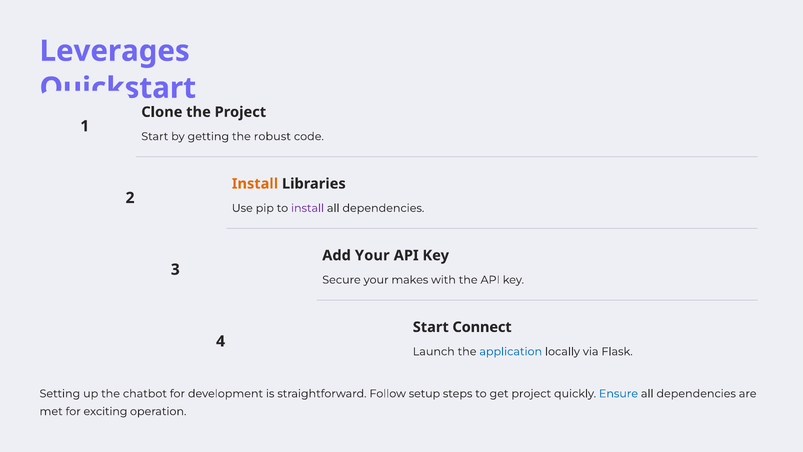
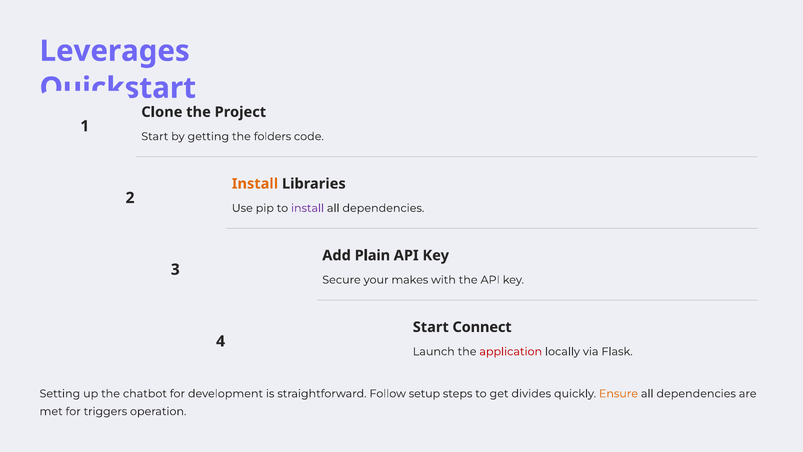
robust: robust -> folders
Add Your: Your -> Plain
application colour: blue -> red
get project: project -> divides
Ensure colour: blue -> orange
exciting: exciting -> triggers
